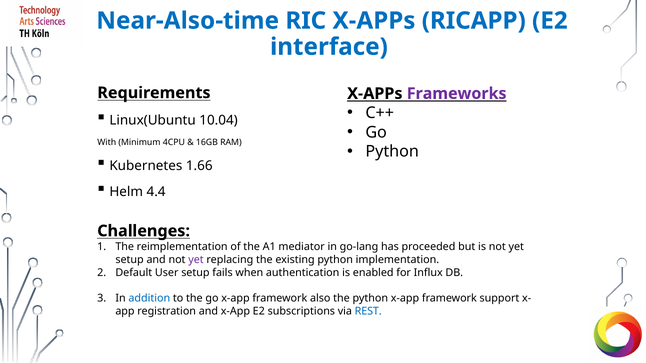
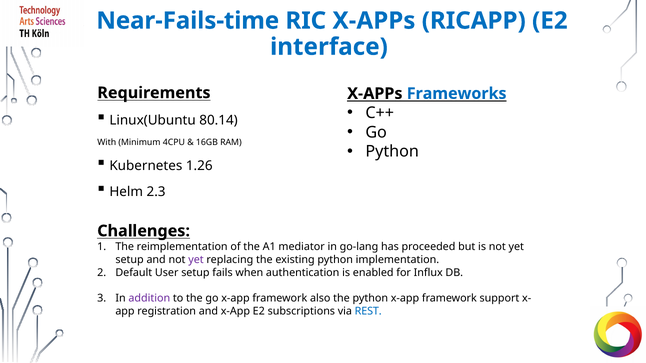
Near-Also-time: Near-Also-time -> Near-Fails-time
Frameworks colour: purple -> blue
10.04: 10.04 -> 80.14
1.66: 1.66 -> 1.26
4.4: 4.4 -> 2.3
addition colour: blue -> purple
